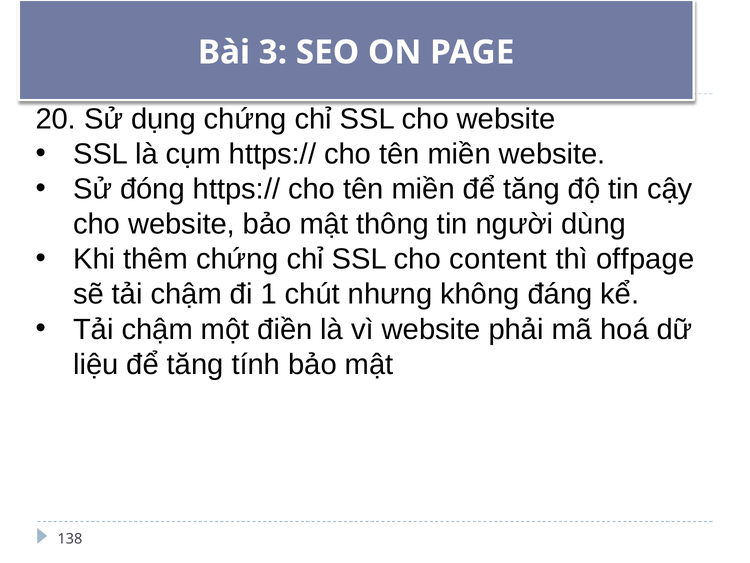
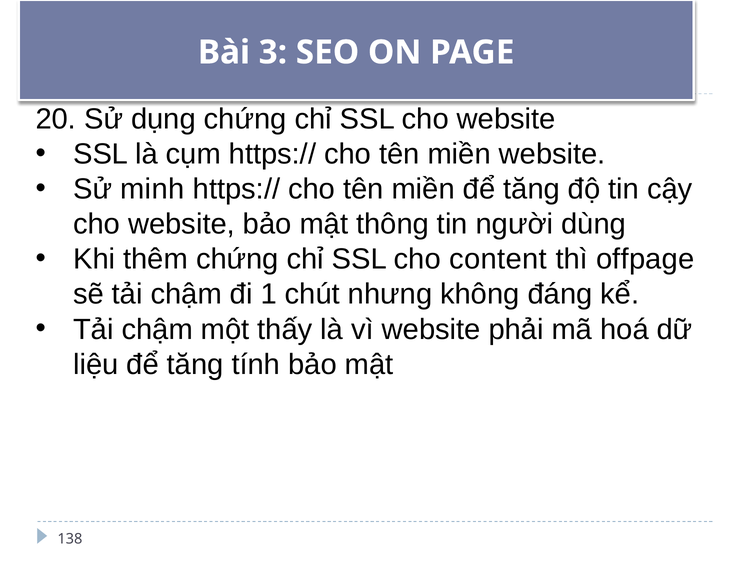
đóng: đóng -> minh
điền: điền -> thấy
